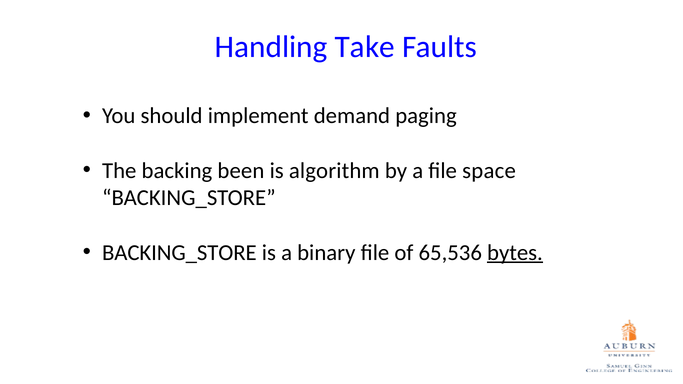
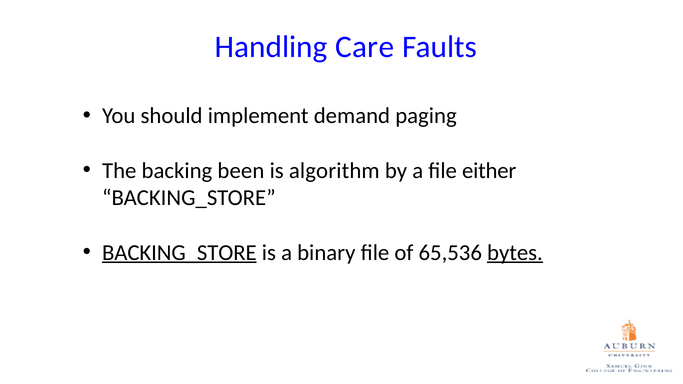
Take: Take -> Care
space: space -> either
BACKING_STORE at (179, 253) underline: none -> present
